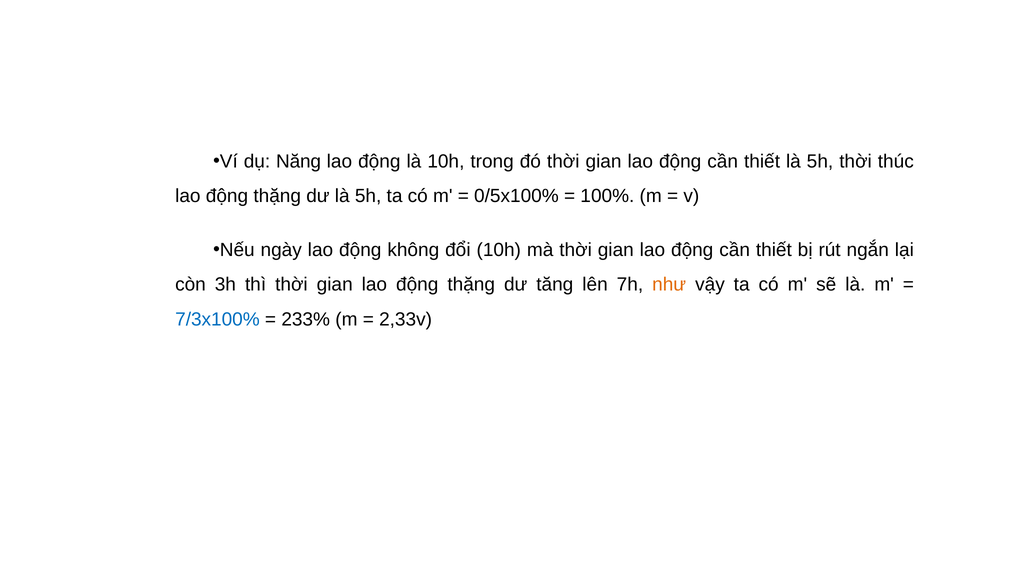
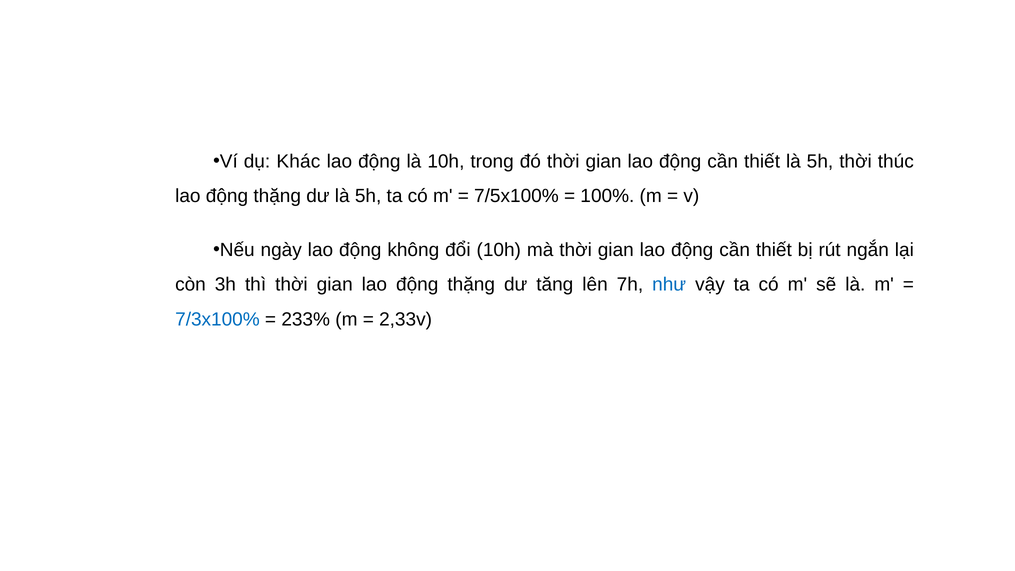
Năng: Năng -> Khác
0/5x100%: 0/5x100% -> 7/5x100%
như colour: orange -> blue
